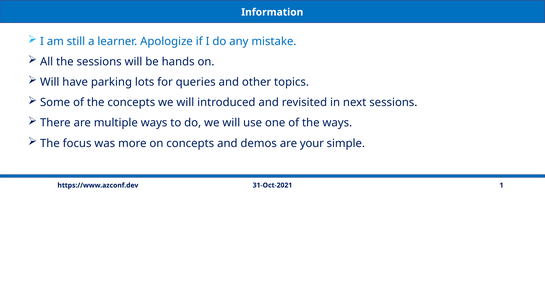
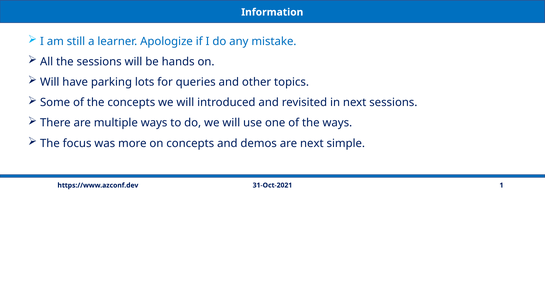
are your: your -> next
